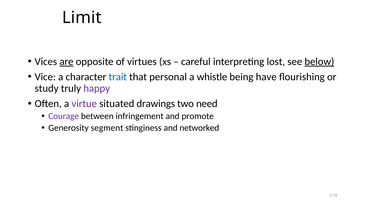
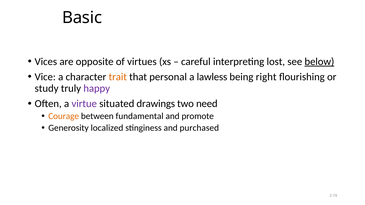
Limit: Limit -> Basic
are underline: present -> none
trait colour: blue -> orange
whistle: whistle -> lawless
have: have -> right
Courage colour: purple -> orange
infringement: infringement -> fundamental
segment: segment -> localized
networked: networked -> purchased
